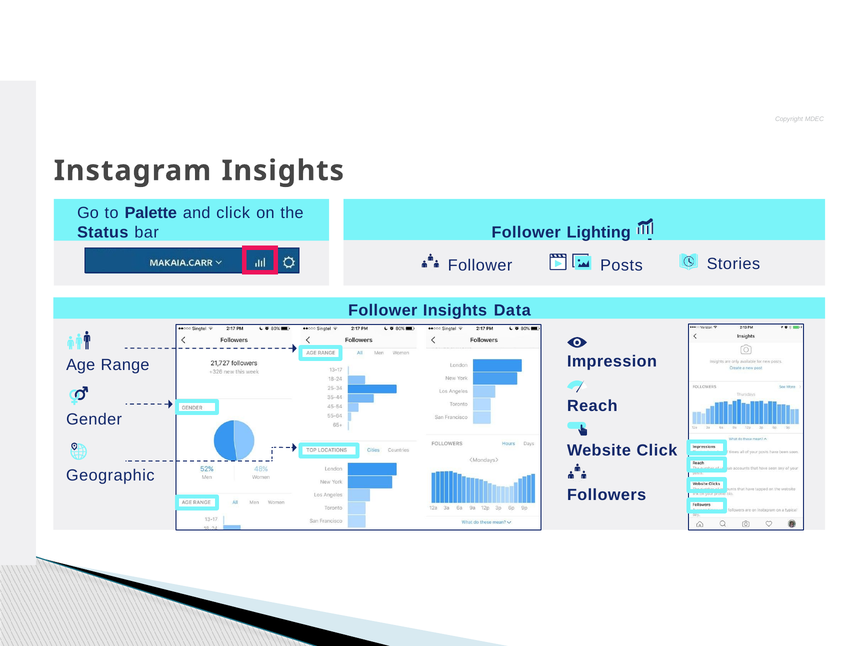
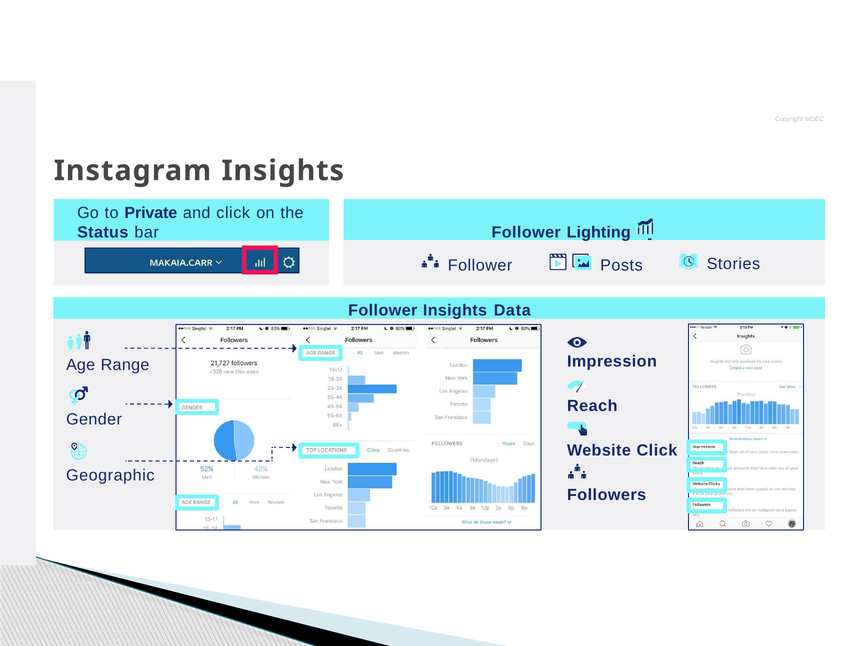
Palette: Palette -> Private
